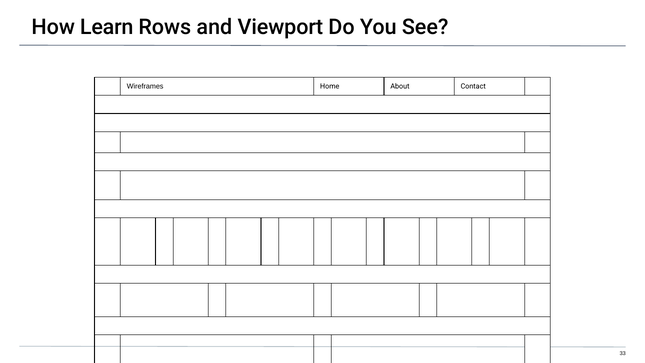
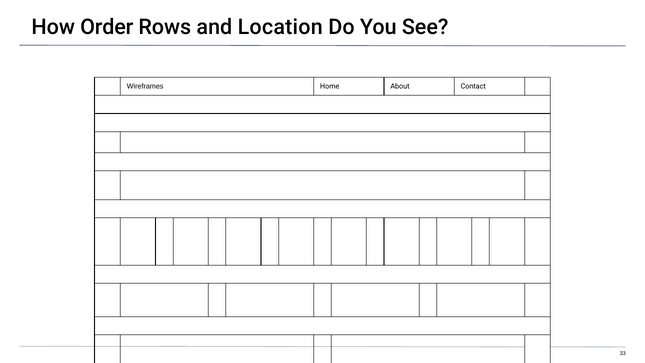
Learn: Learn -> Order
Viewport: Viewport -> Location
